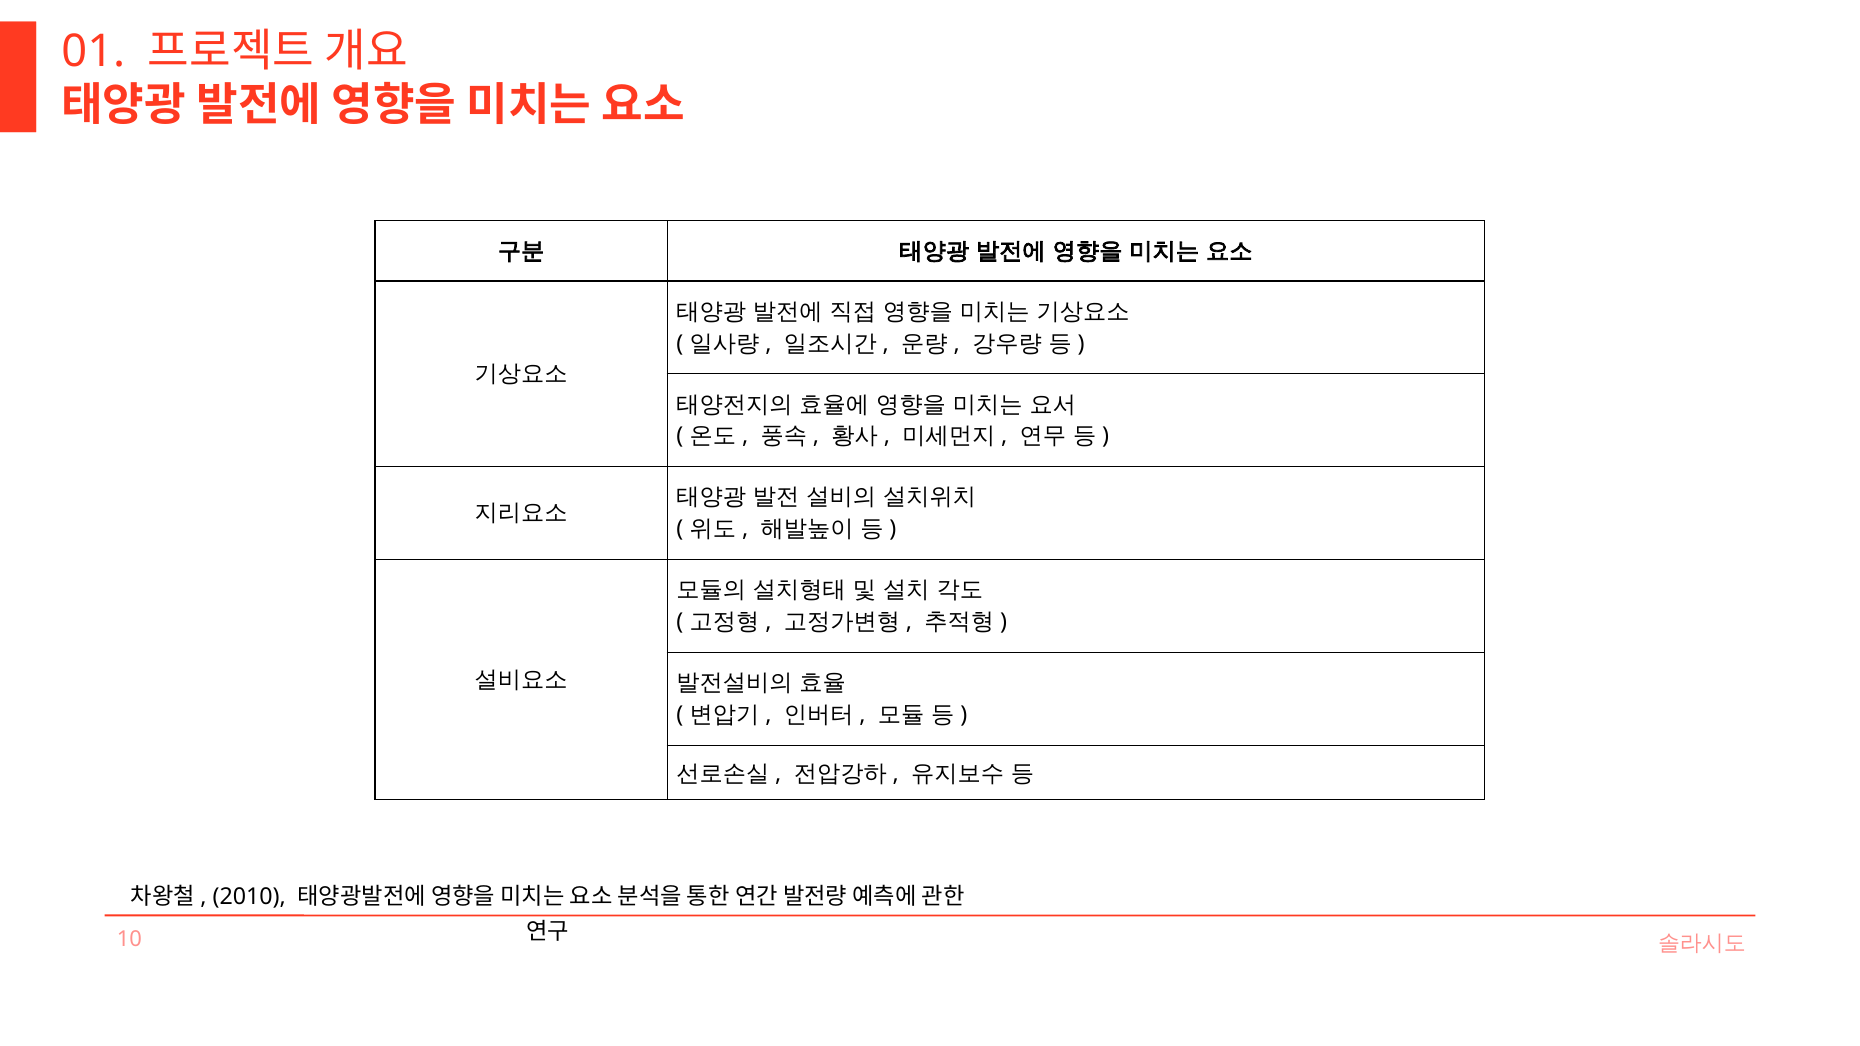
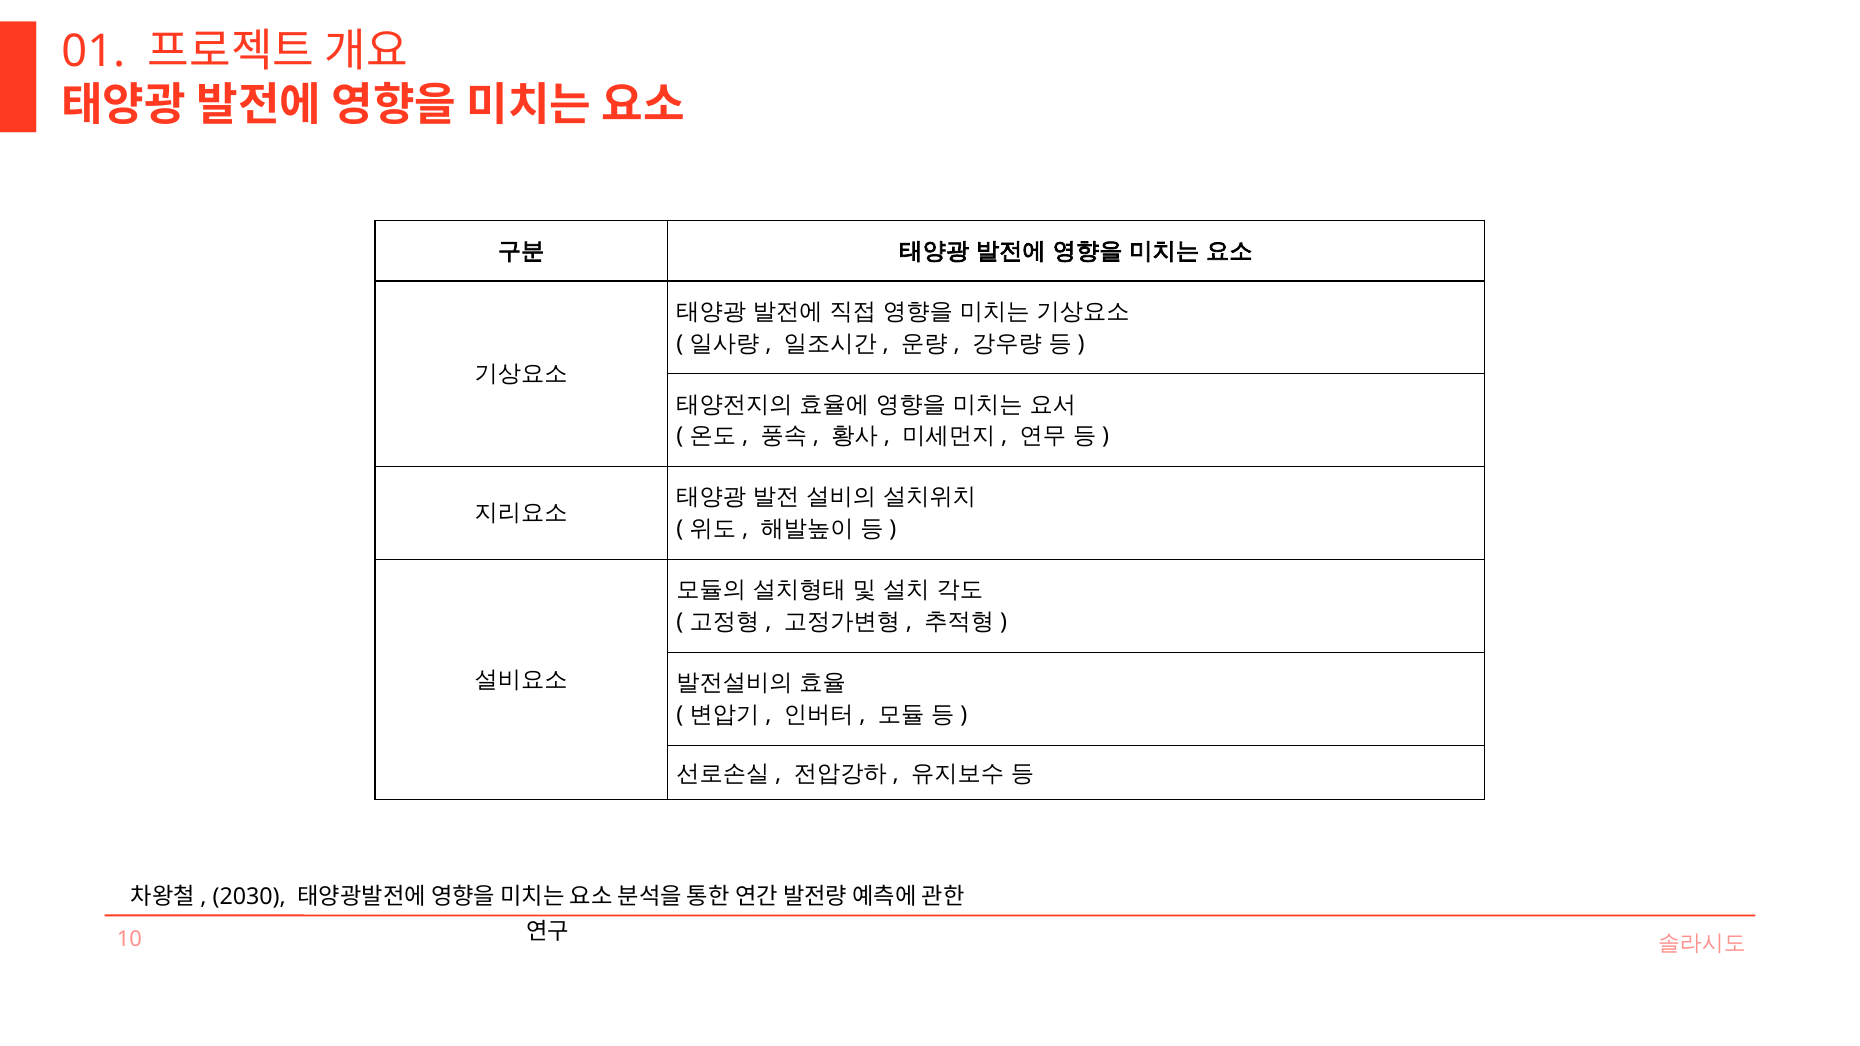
2010: 2010 -> 2030
